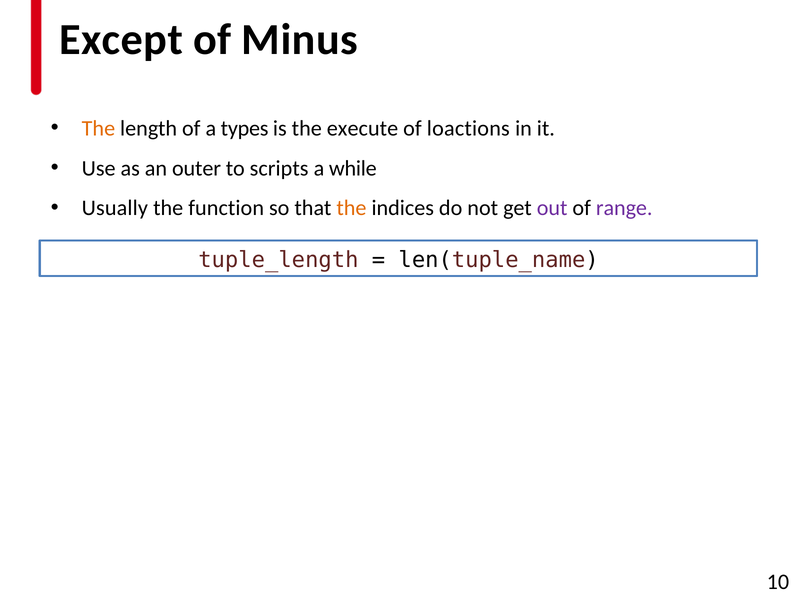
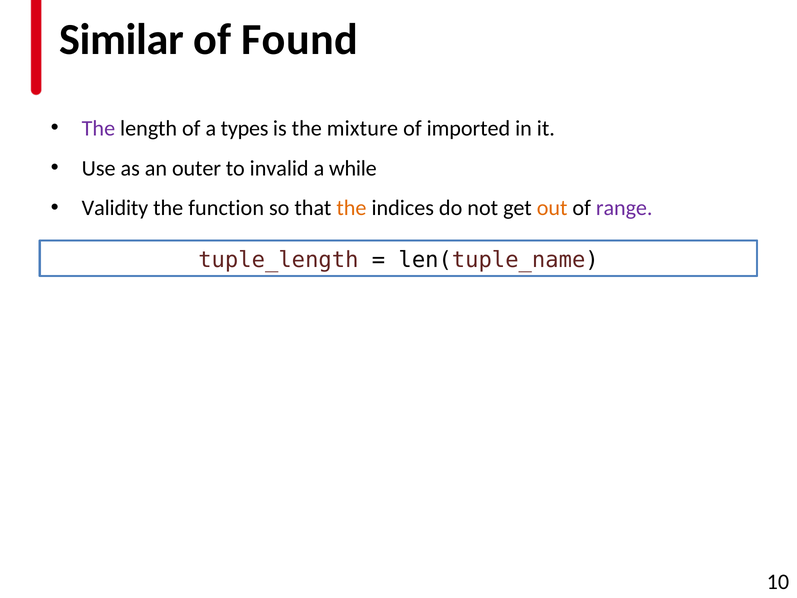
Except: Except -> Similar
Minus: Minus -> Found
The at (98, 128) colour: orange -> purple
execute: execute -> mixture
loactions: loactions -> imported
scripts: scripts -> invalid
Usually: Usually -> Validity
out colour: purple -> orange
